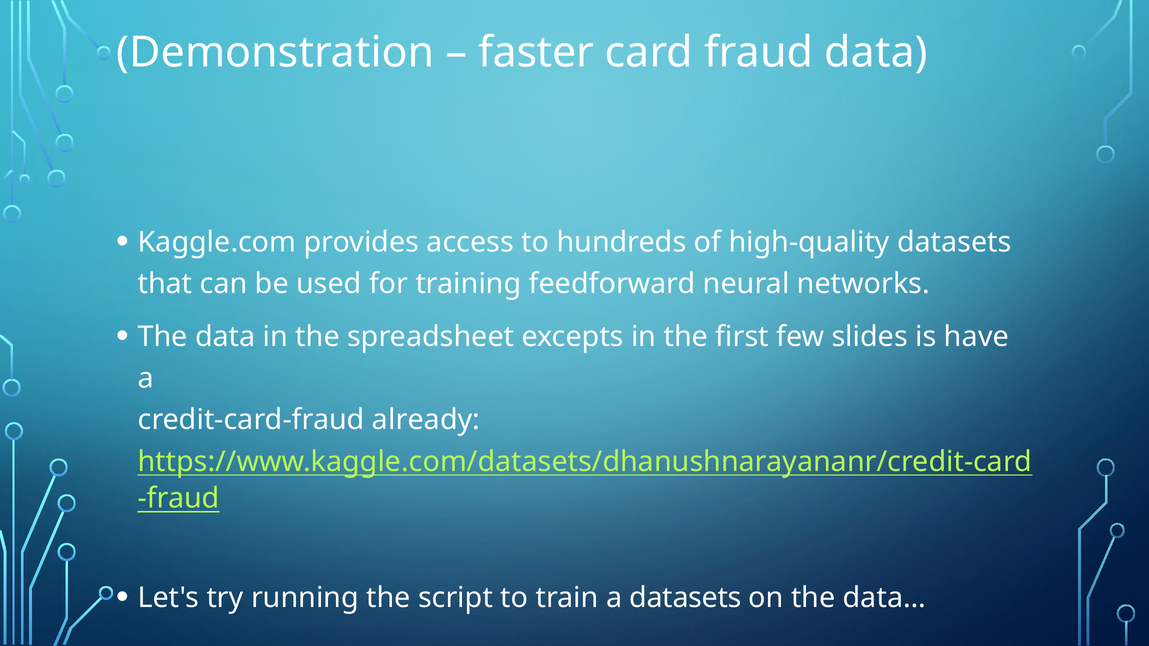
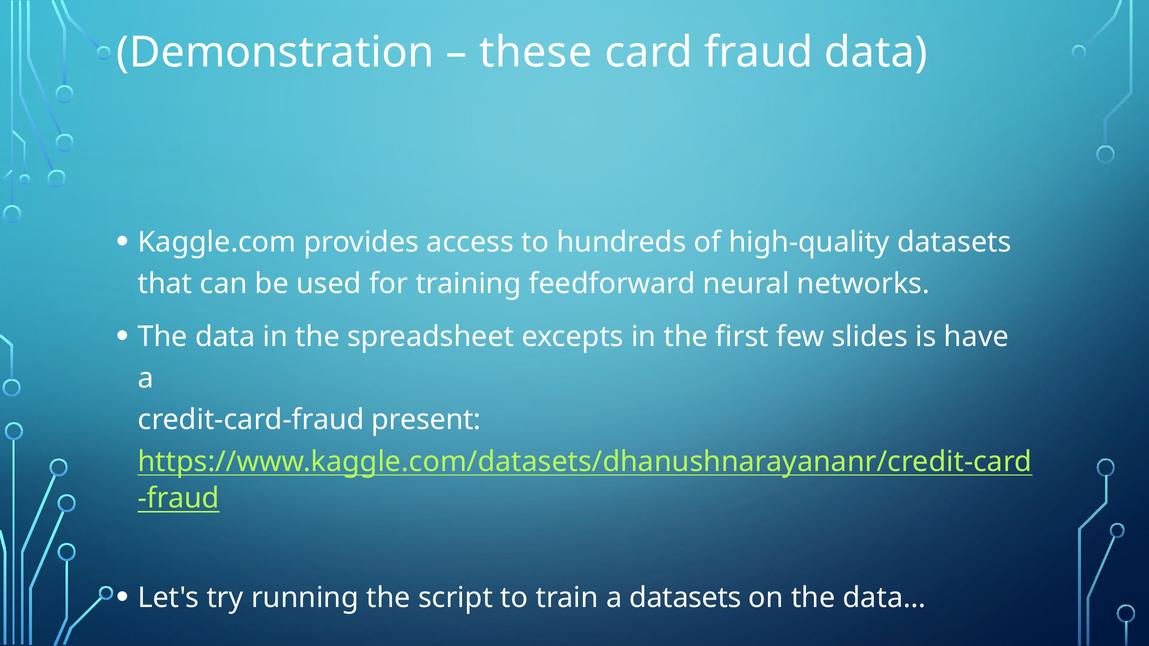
faster: faster -> these
already: already -> present
